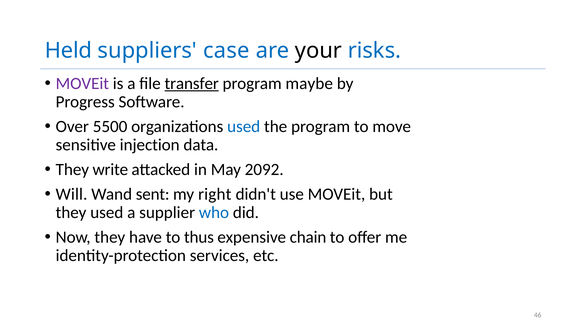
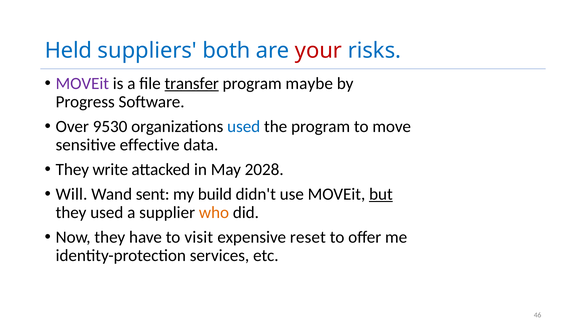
case: case -> both
your colour: black -> red
5500: 5500 -> 9530
injection: injection -> effective
2092: 2092 -> 2028
right: right -> build
but underline: none -> present
who colour: blue -> orange
thus: thus -> visit
chain: chain -> reset
